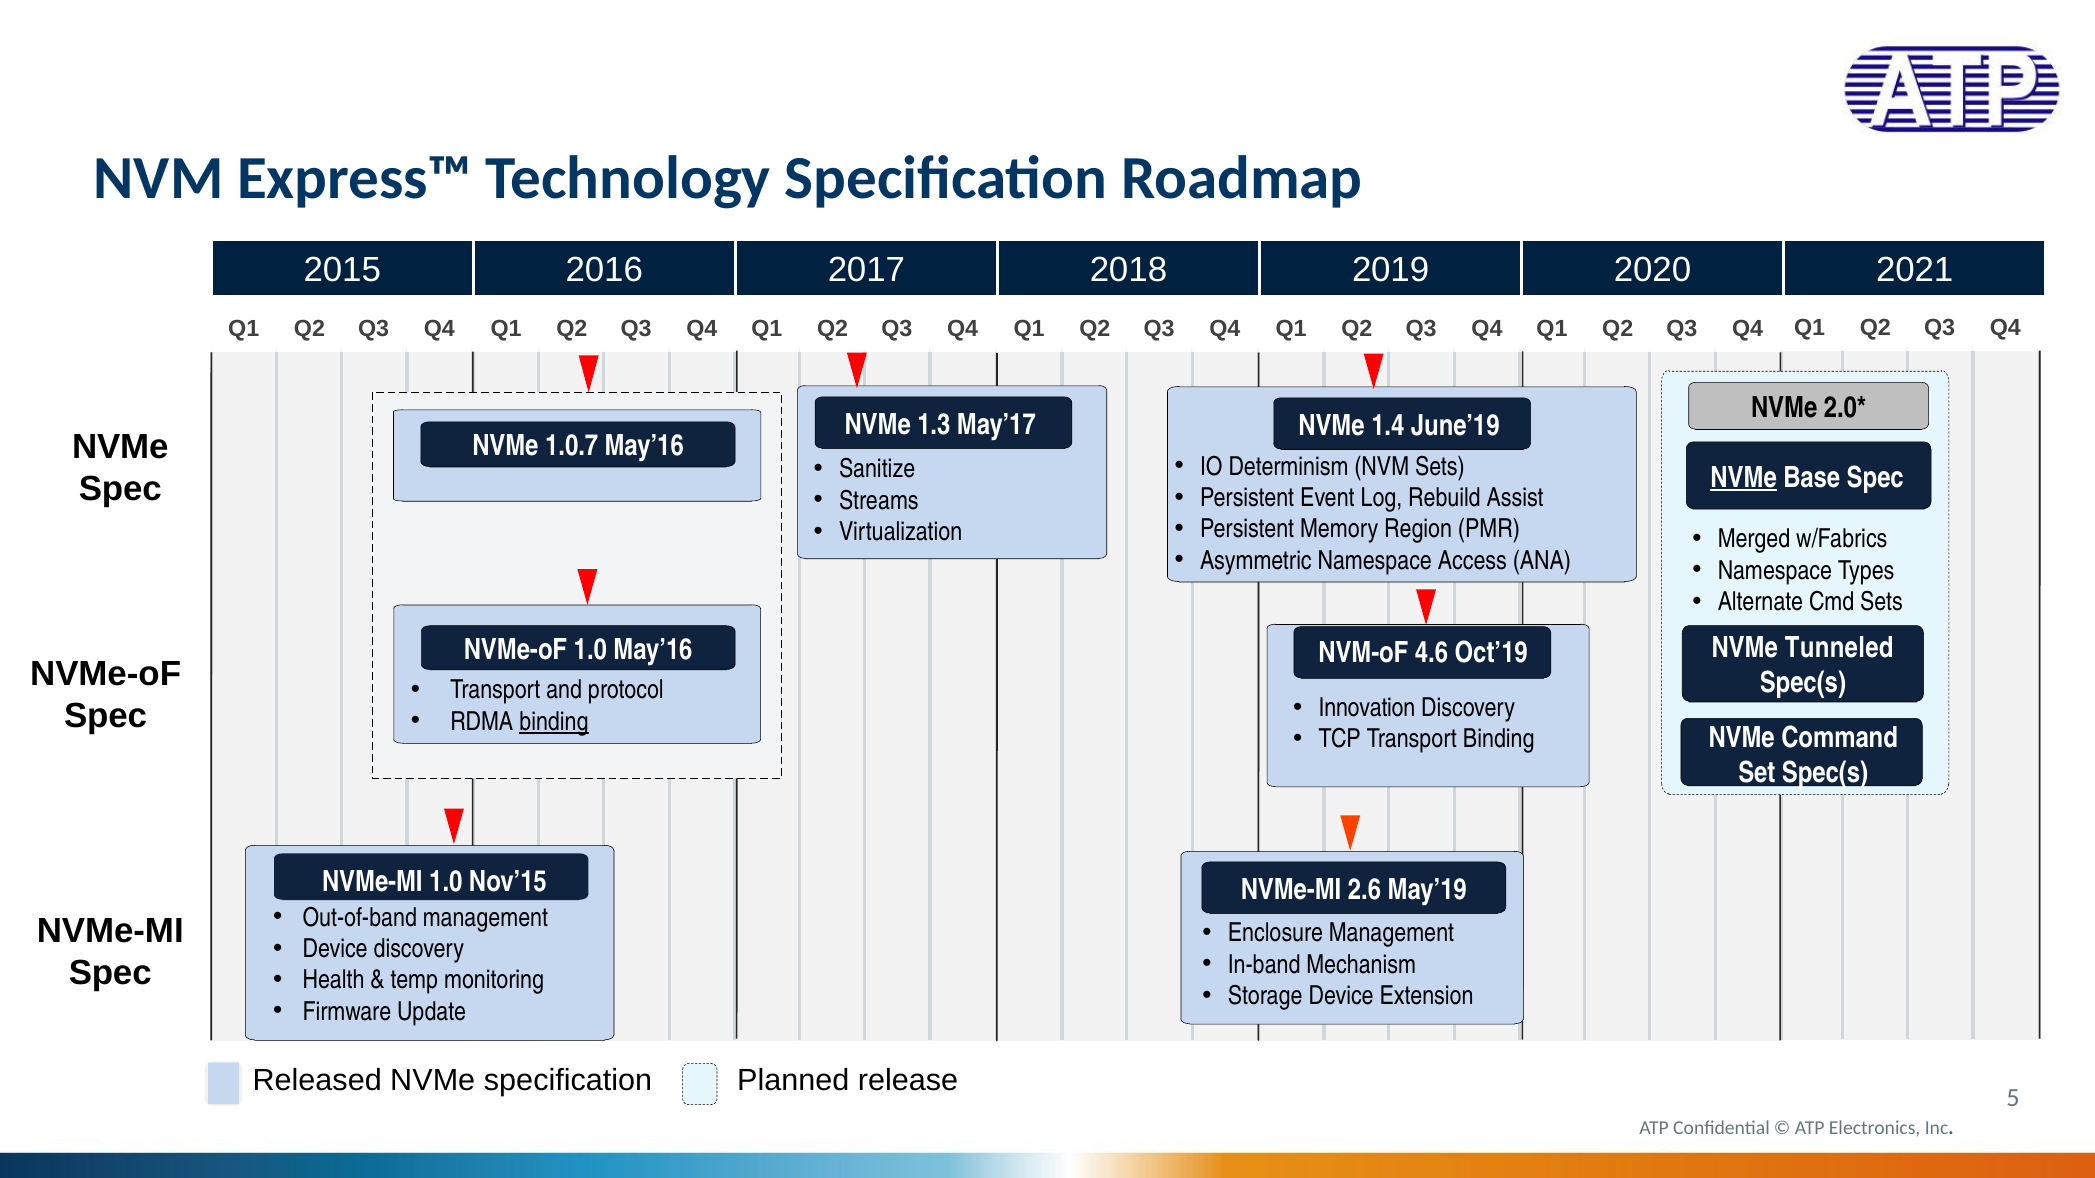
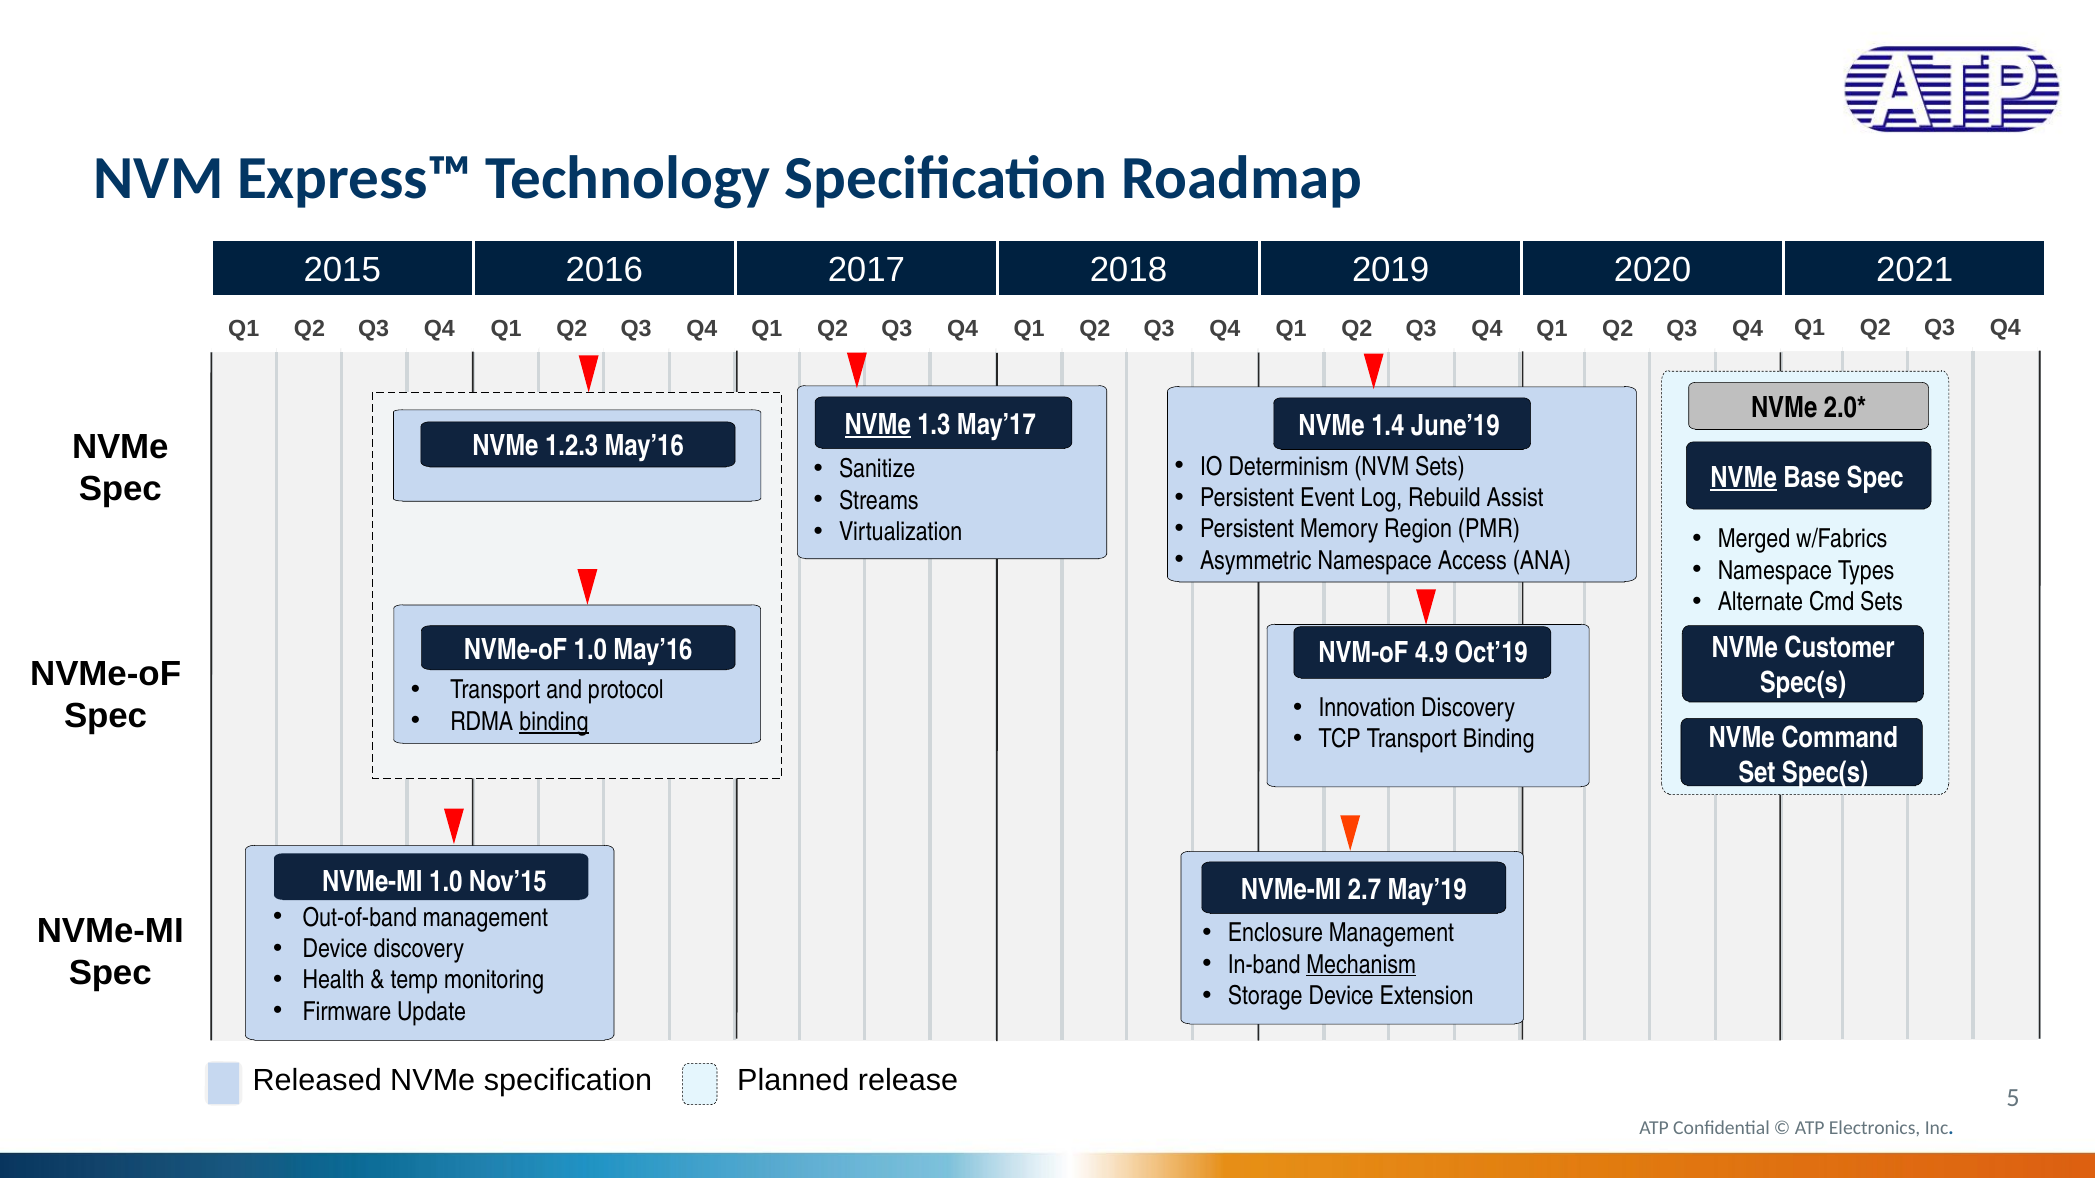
NVMe at (878, 425) underline: none -> present
1.0.7: 1.0.7 -> 1.2.3
Tunneled: Tunneled -> Customer
4.6: 4.6 -> 4.9
2.6: 2.6 -> 2.7
Mechanism underline: none -> present
